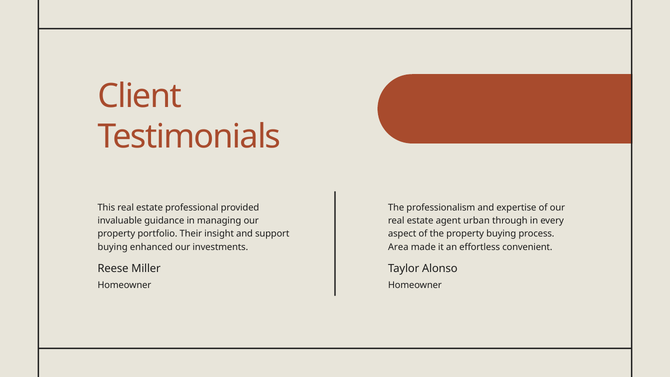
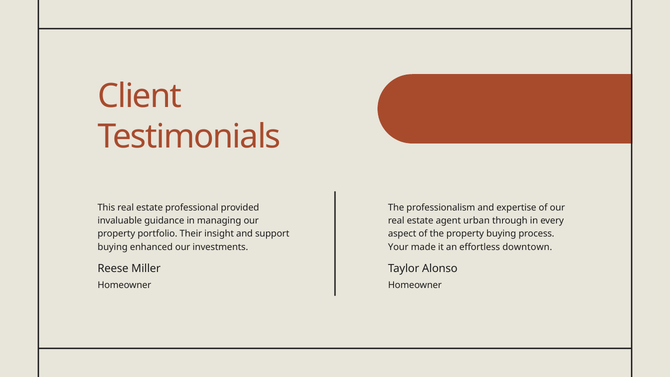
Area: Area -> Your
convenient: convenient -> downtown
